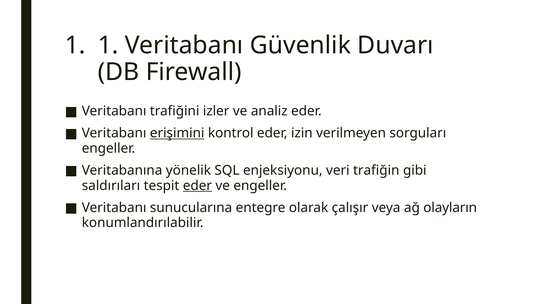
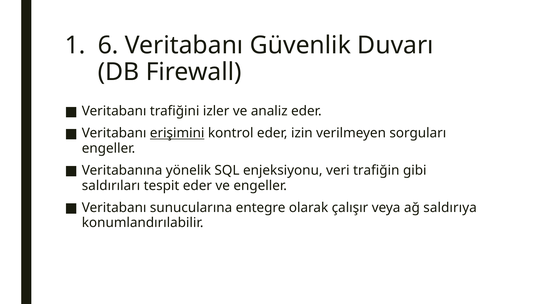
1 at (108, 45): 1 -> 6
eder at (197, 185) underline: present -> none
olayların: olayların -> saldırıya
